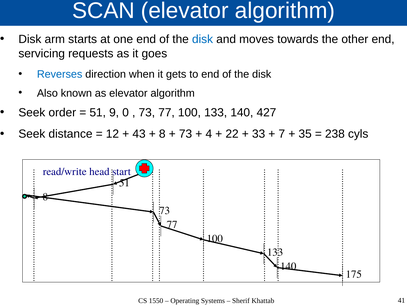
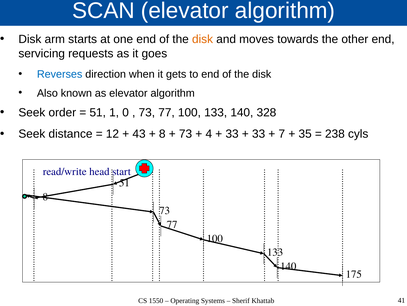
disk at (203, 39) colour: blue -> orange
9: 9 -> 1
427: 427 -> 328
22 at (232, 134): 22 -> 33
